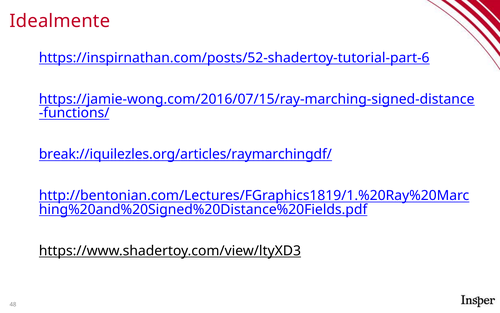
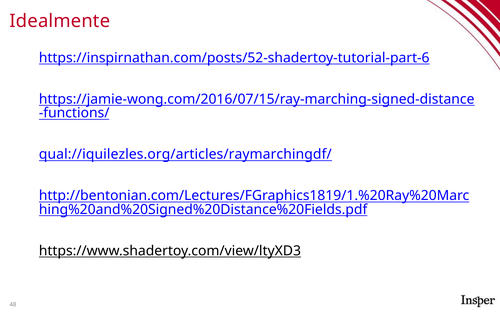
break://iquilezles.org/articles/raymarchingdf/: break://iquilezles.org/articles/raymarchingdf/ -> qual://iquilezles.org/articles/raymarchingdf/
